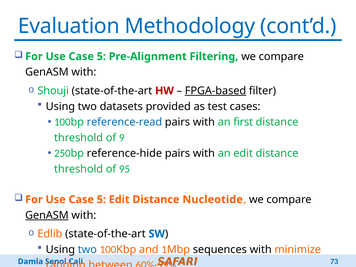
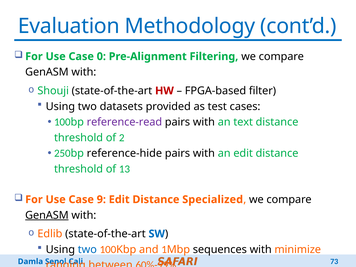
5 at (101, 56): 5 -> 0
FPGA-based at (215, 91) underline: present -> none
reference-read colour: blue -> purple
first: first -> text
9: 9 -> 2
95: 95 -> 13
5 at (101, 200): 5 -> 9
Nucleotide: Nucleotide -> Specialized
